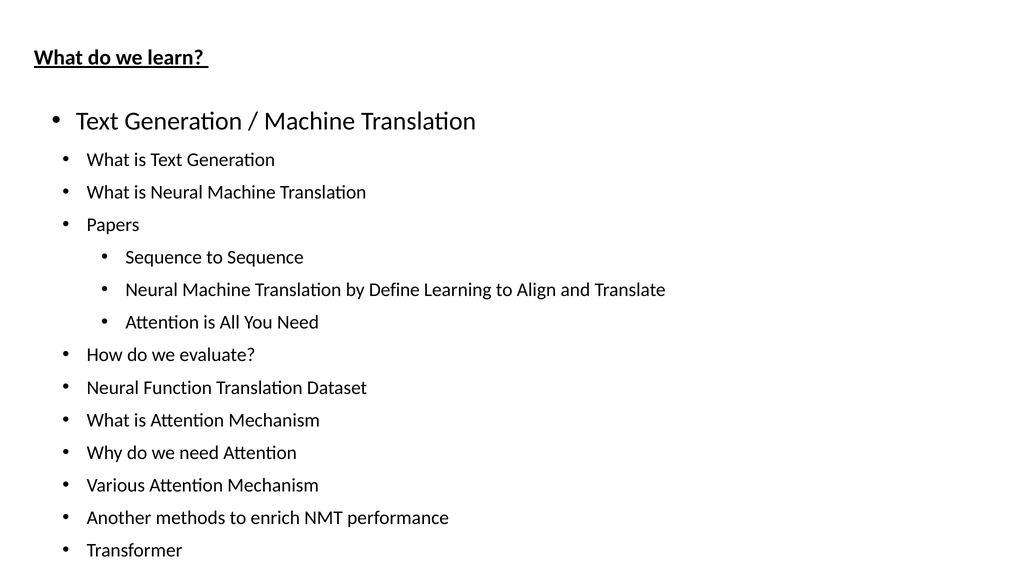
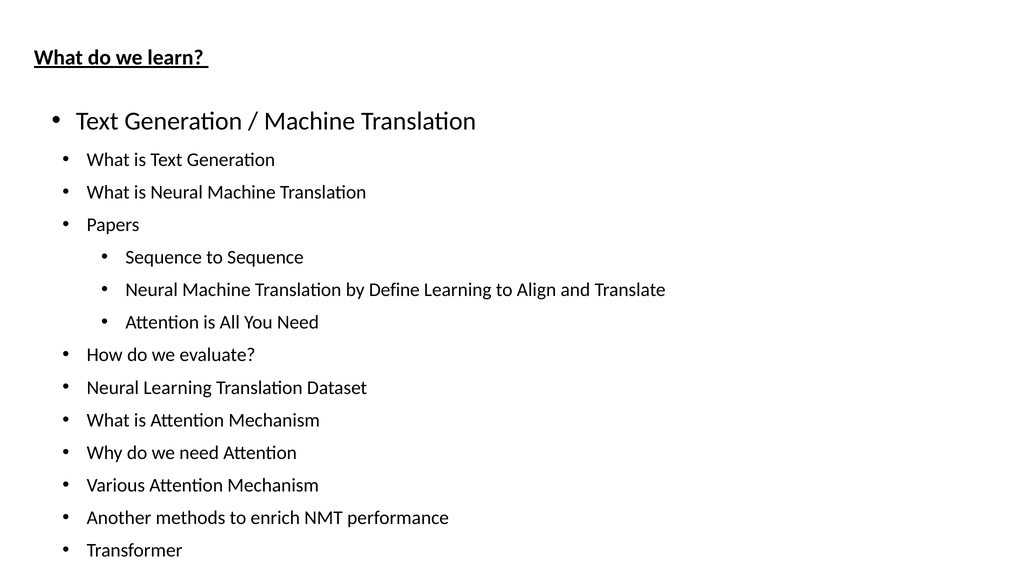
Neural Function: Function -> Learning
